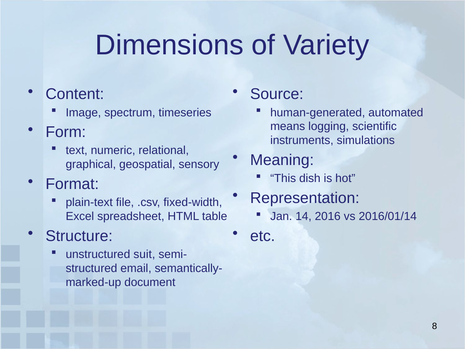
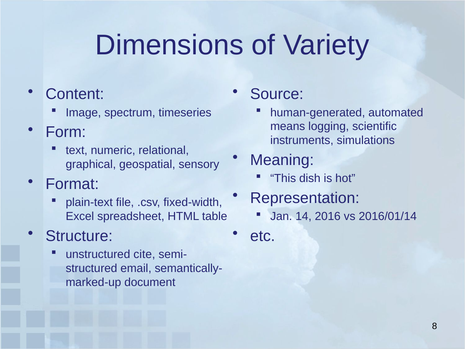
suit: suit -> cite
